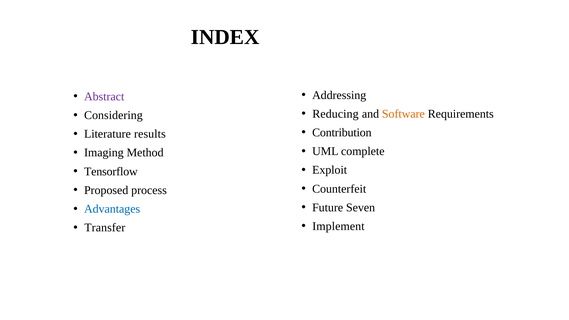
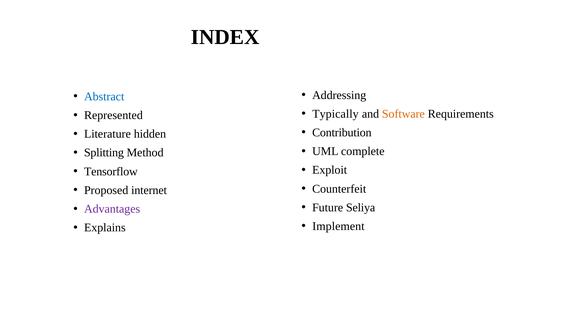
Abstract colour: purple -> blue
Reducing: Reducing -> Typically
Considering: Considering -> Represented
results: results -> hidden
Imaging: Imaging -> Splitting
process: process -> internet
Seven: Seven -> Seliya
Advantages colour: blue -> purple
Transfer: Transfer -> Explains
